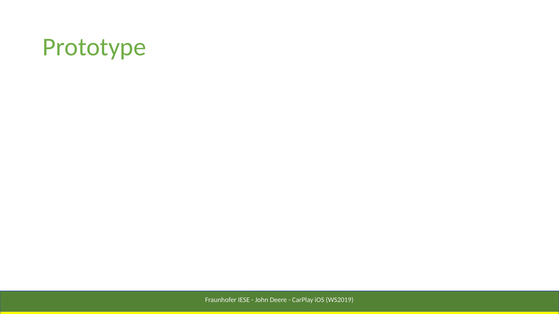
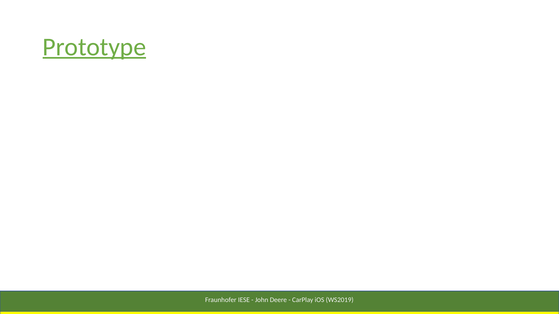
Prototype underline: none -> present
